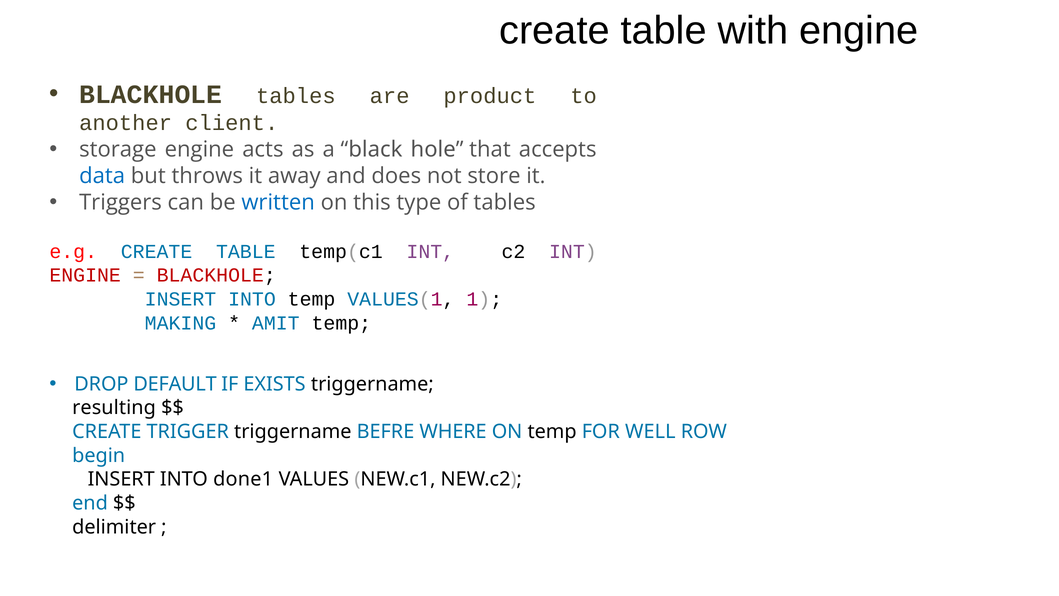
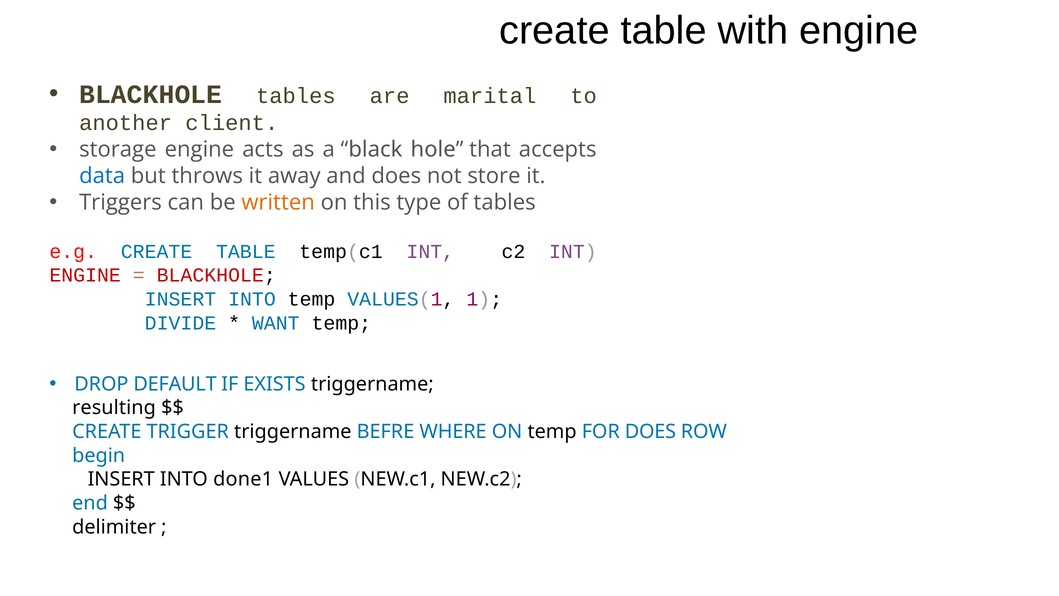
product: product -> marital
written colour: blue -> orange
MAKING: MAKING -> DIVIDE
AMIT: AMIT -> WANT
FOR WELL: WELL -> DOES
